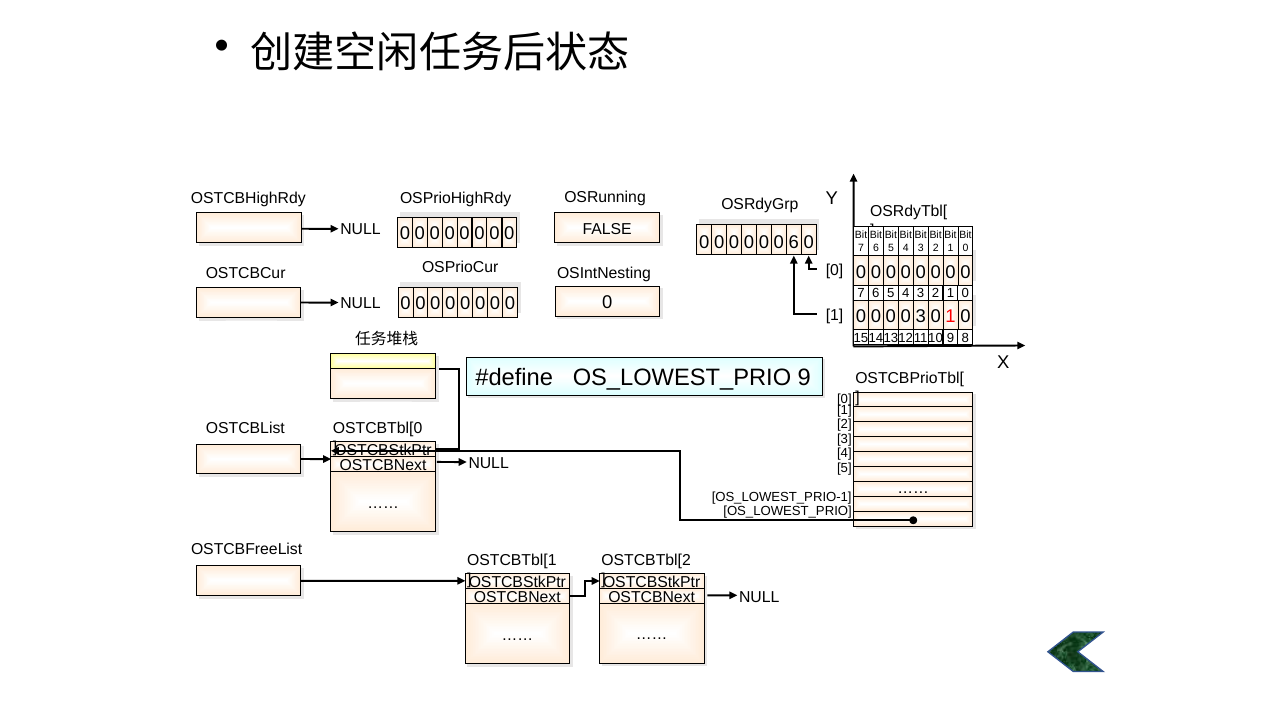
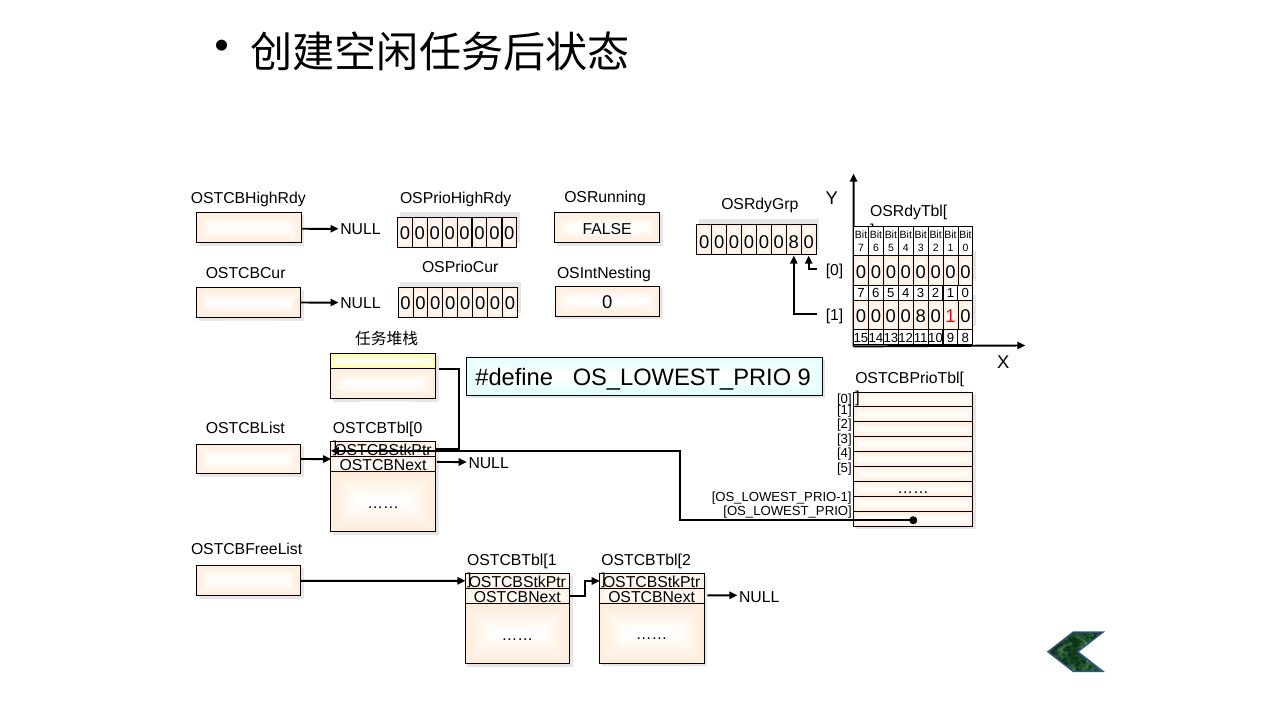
6 at (794, 242): 6 -> 8
3 at (921, 317): 3 -> 8
